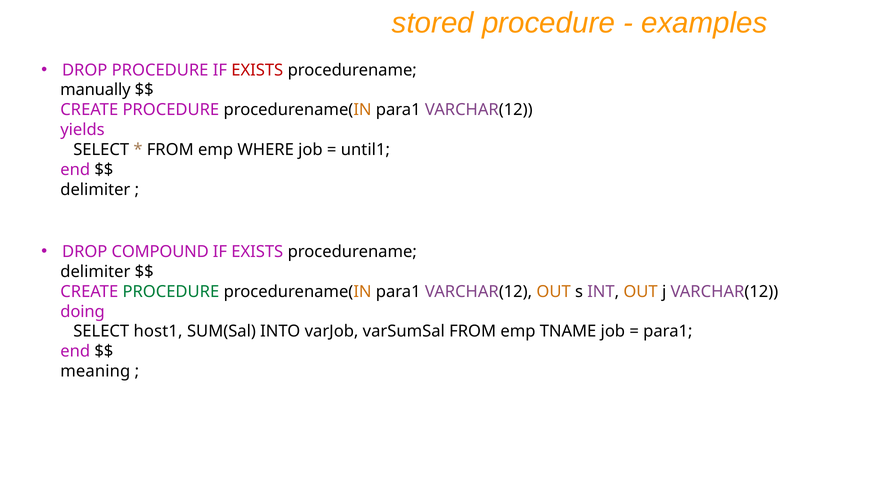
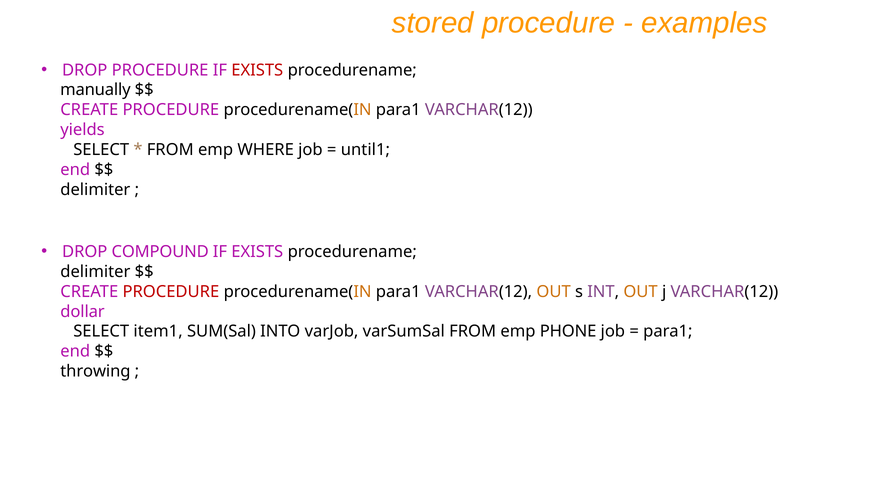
PROCEDURE at (171, 292) colour: green -> red
doing: doing -> dollar
host1: host1 -> item1
TNAME: TNAME -> PHONE
meaning: meaning -> throwing
